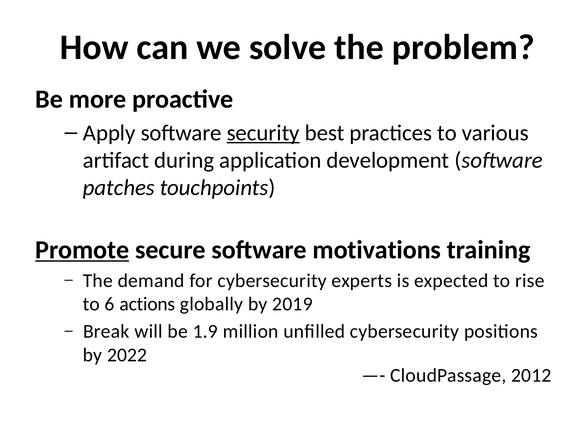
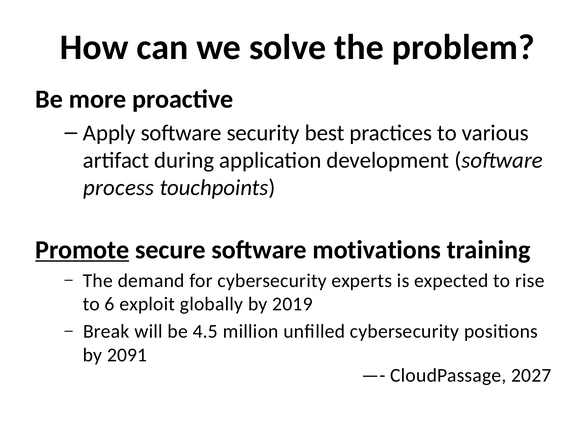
security underline: present -> none
patches: patches -> process
actions: actions -> exploit
1.9: 1.9 -> 4.5
2022: 2022 -> 2091
2012: 2012 -> 2027
